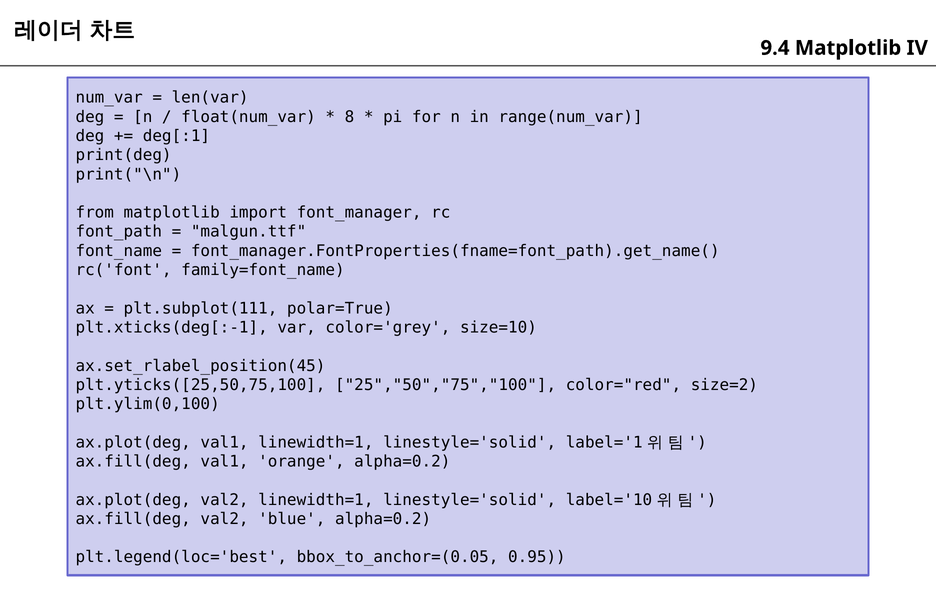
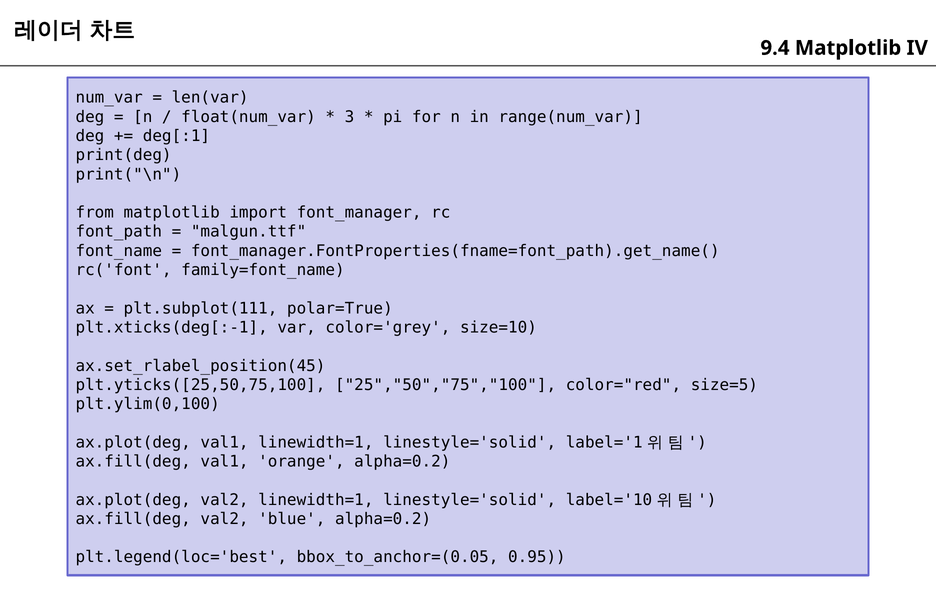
8: 8 -> 3
size=2: size=2 -> size=5
